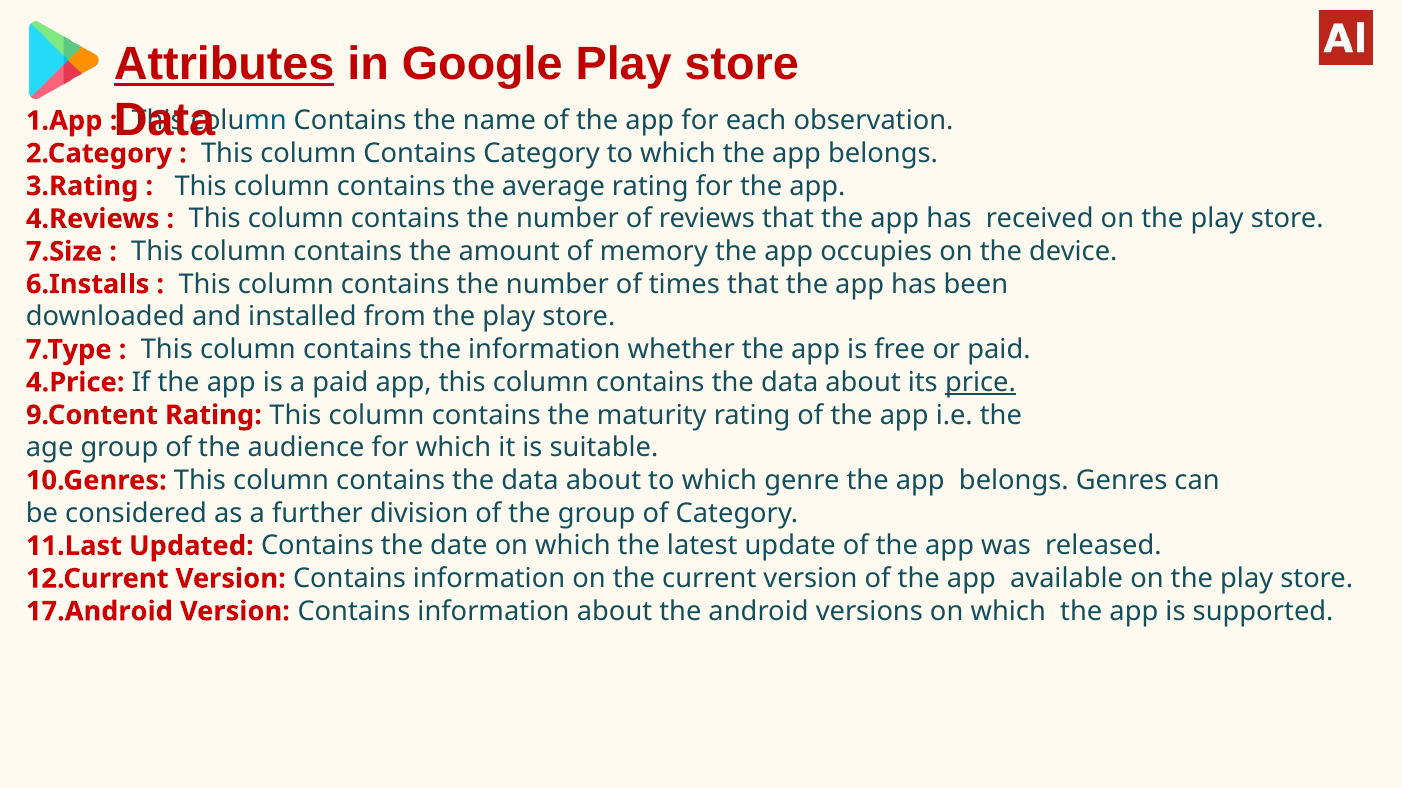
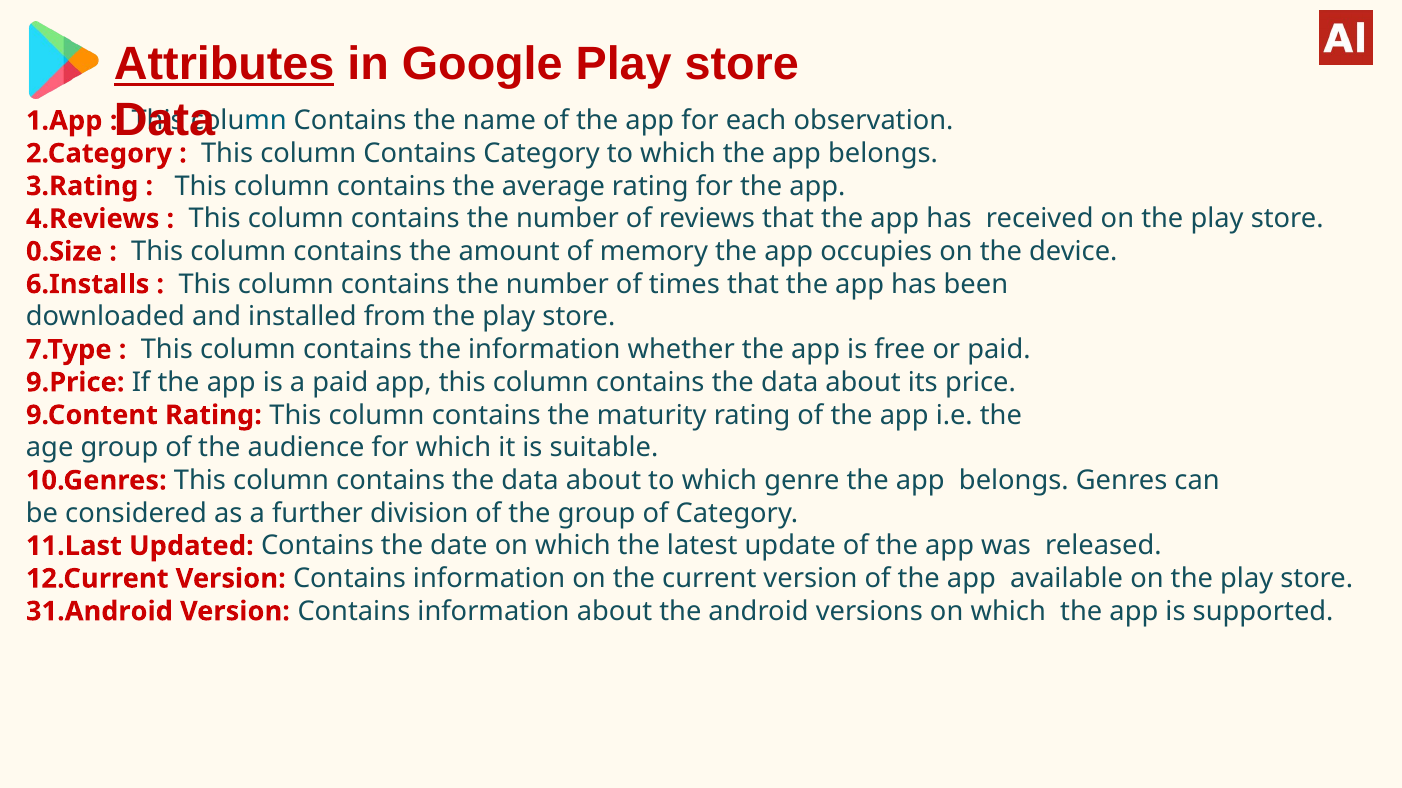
7.Size: 7.Size -> 0.Size
4.Price: 4.Price -> 9.Price
price underline: present -> none
17.Android: 17.Android -> 31.Android
